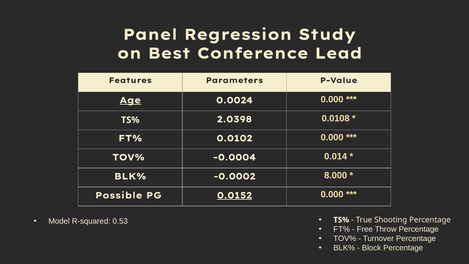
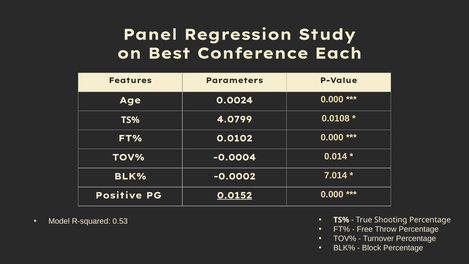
Lead: Lead -> Each
Age underline: present -> none
2.0398: 2.0398 -> 4.0799
8.000: 8.000 -> 7.014
Possible: Possible -> Positive
